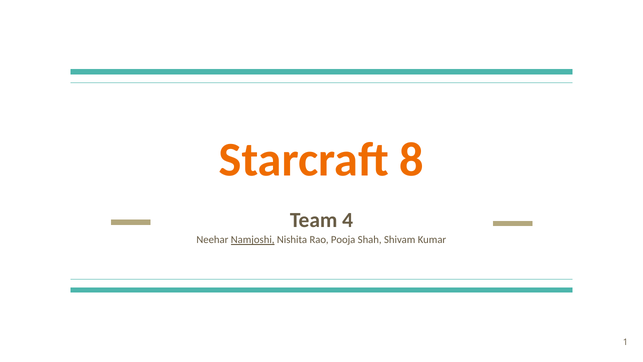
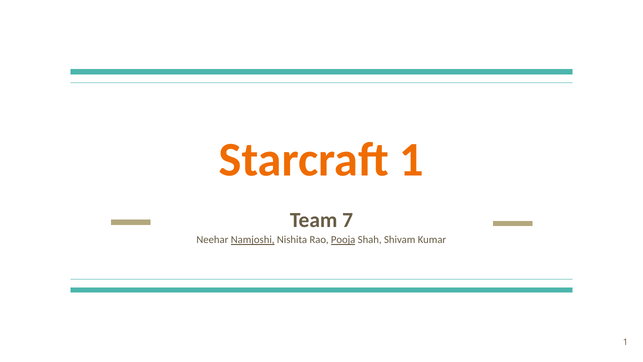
Starcraft 8: 8 -> 1
4: 4 -> 7
Pooja underline: none -> present
